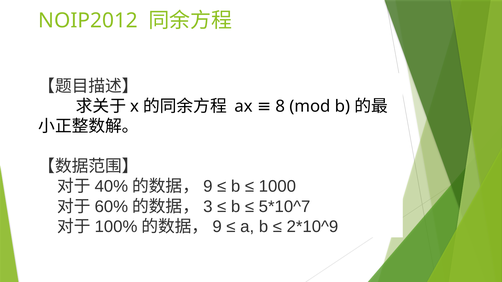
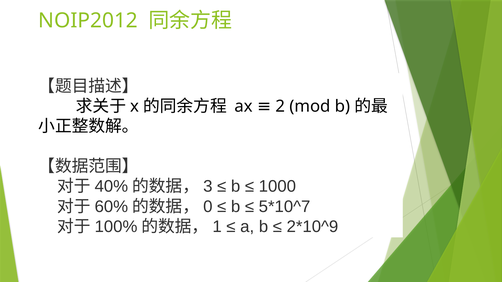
8: 8 -> 2
9 at (208, 187): 9 -> 3
3: 3 -> 0
9 at (217, 227): 9 -> 1
